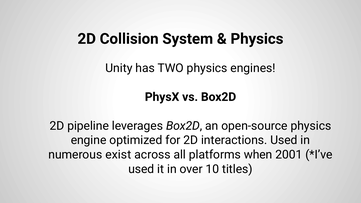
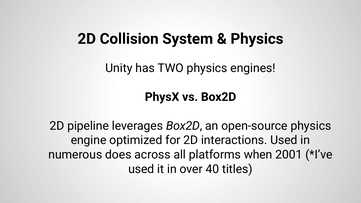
exist: exist -> does
10: 10 -> 40
